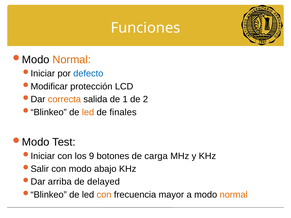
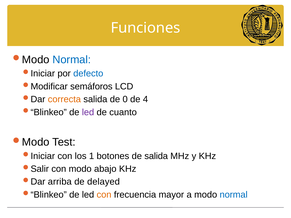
Normal at (72, 60) colour: orange -> blue
protección: protección -> semáforos
1: 1 -> 0
2: 2 -> 4
led at (88, 112) colour: orange -> purple
finales: finales -> cuanto
9: 9 -> 1
de carga: carga -> salida
normal at (234, 195) colour: orange -> blue
